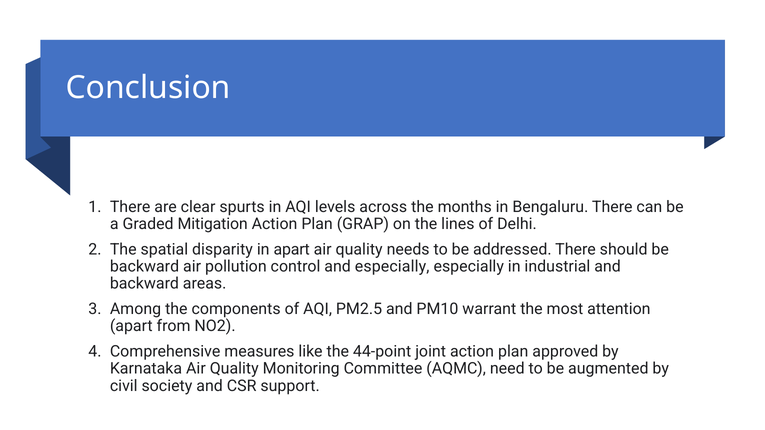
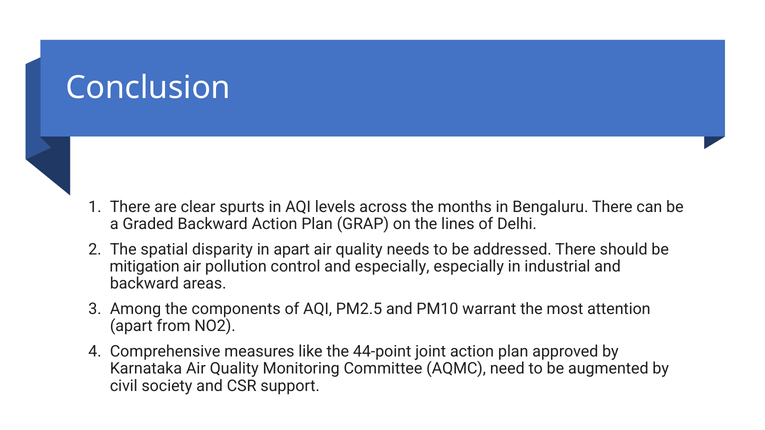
Graded Mitigation: Mitigation -> Backward
backward at (145, 267): backward -> mitigation
